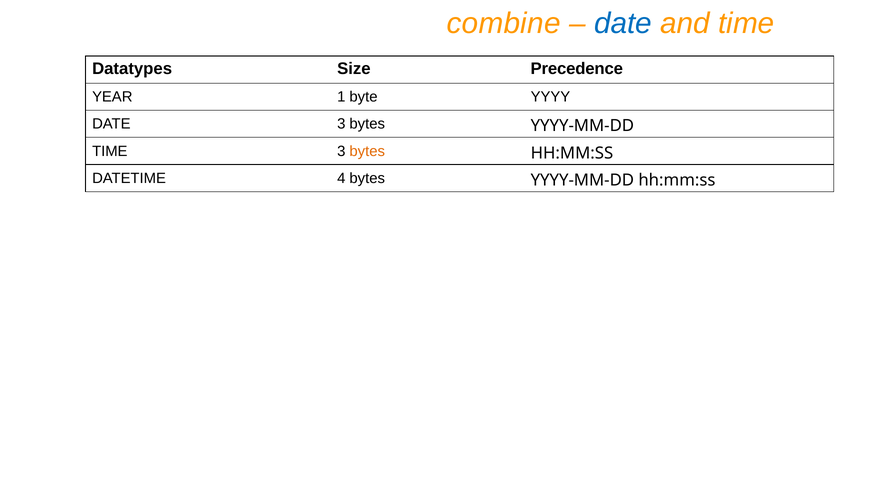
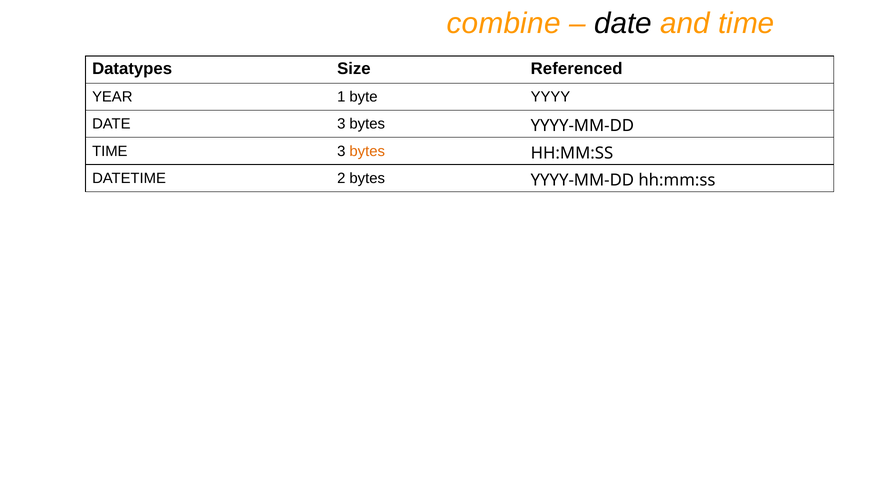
date at (623, 23) colour: blue -> black
Precedence: Precedence -> Referenced
4: 4 -> 2
